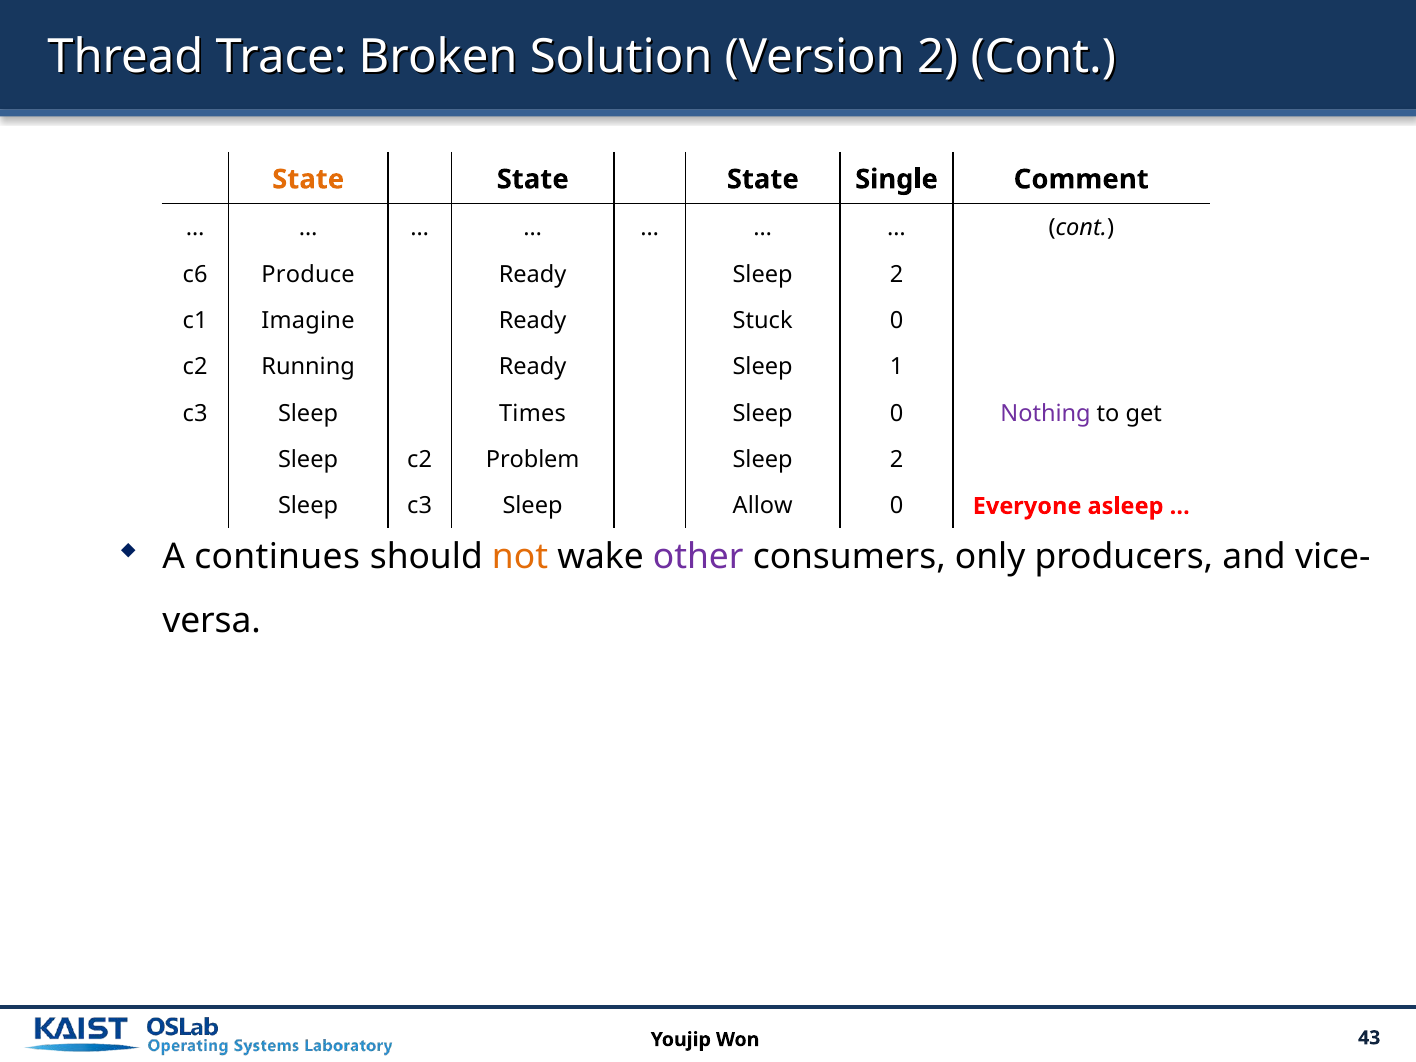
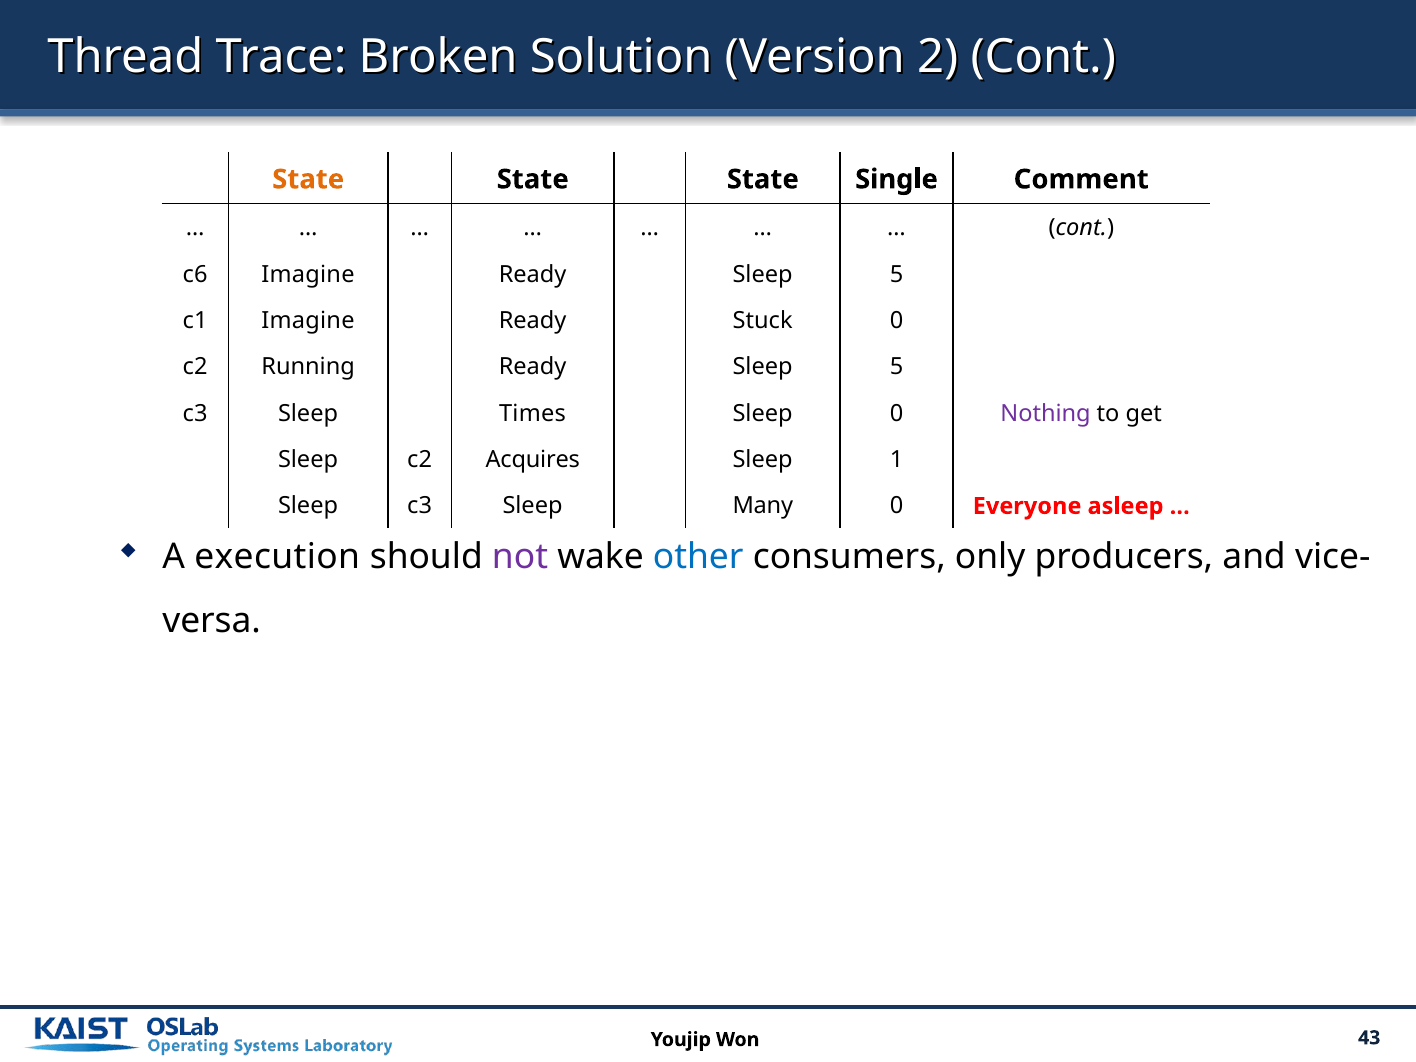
c6 Produce: Produce -> Imagine
2 at (897, 274): 2 -> 5
Running Ready Sleep 1: 1 -> 5
Problem: Problem -> Acquires
2 at (897, 460): 2 -> 1
Allow: Allow -> Many
continues: continues -> execution
not colour: orange -> purple
other colour: purple -> blue
